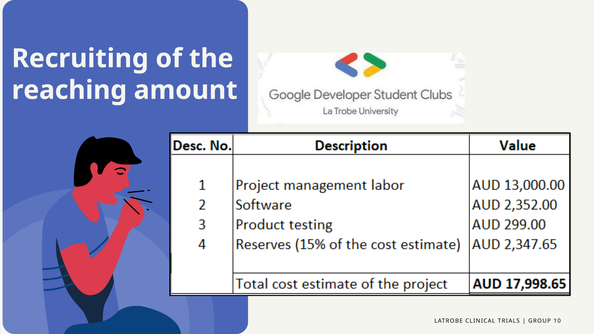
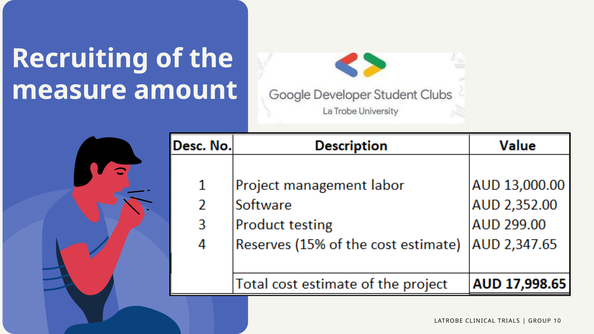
reaching: reaching -> measure
